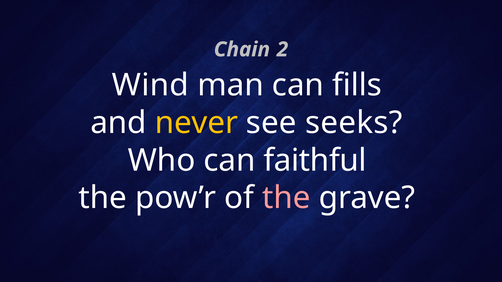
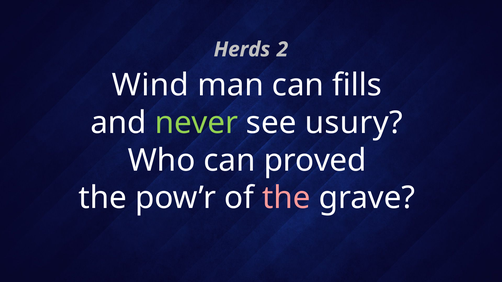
Chain: Chain -> Herds
never colour: yellow -> light green
seeks: seeks -> usury
faithful: faithful -> proved
